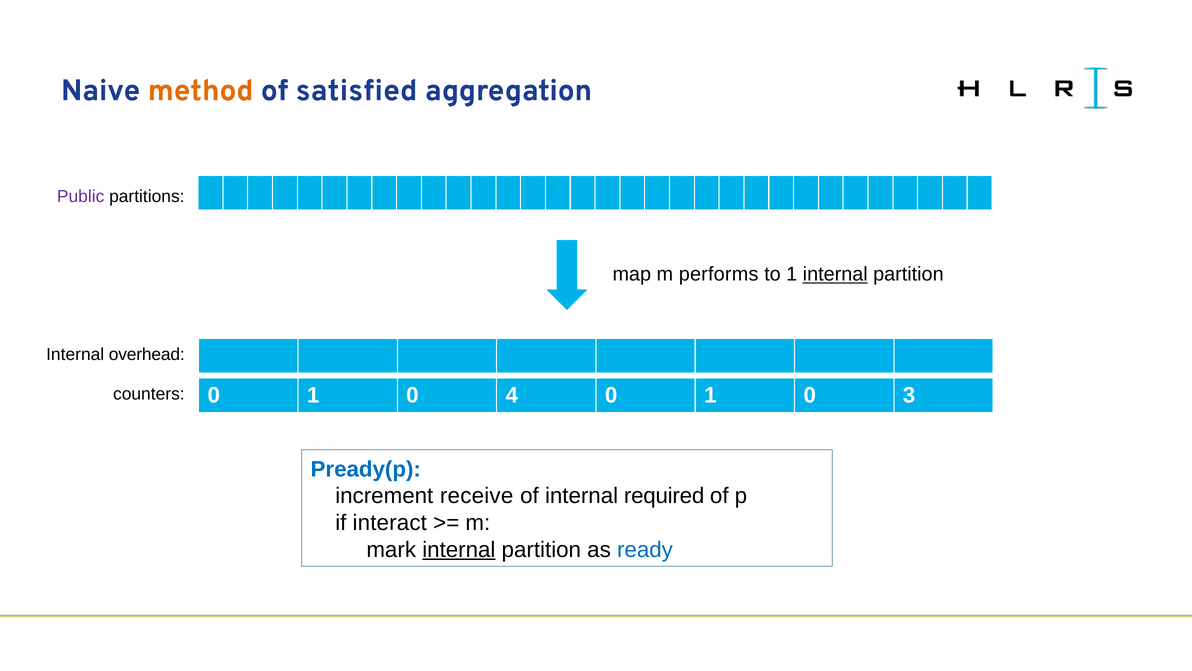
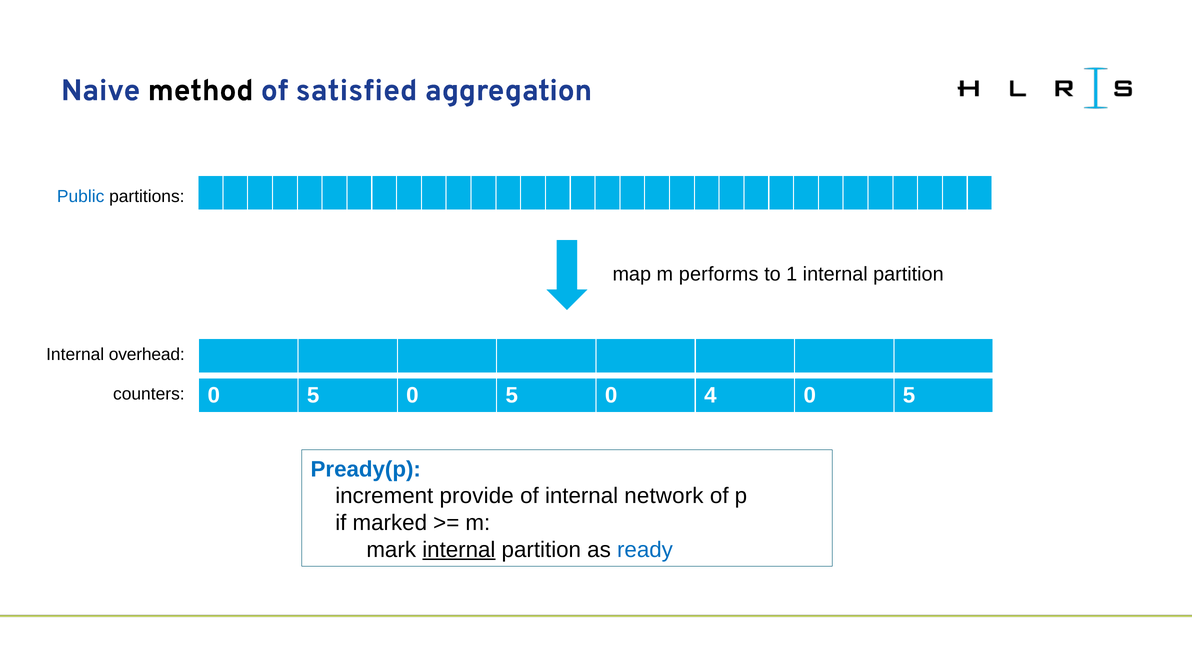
method colour: orange -> black
Public colour: purple -> blue
internal at (835, 274) underline: present -> none
1 at (313, 395): 1 -> 5
4 at (512, 395): 4 -> 5
1 at (710, 395): 1 -> 4
3 at (909, 395): 3 -> 5
receive: receive -> provide
required: required -> network
interact: interact -> marked
